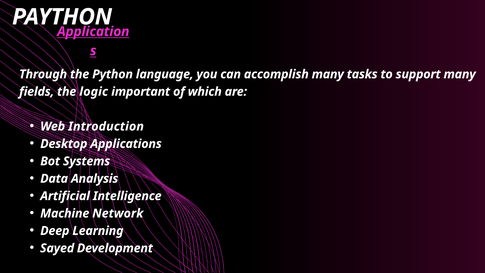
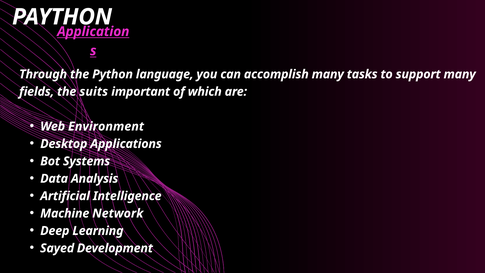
logic: logic -> suits
Introduction: Introduction -> Environment
